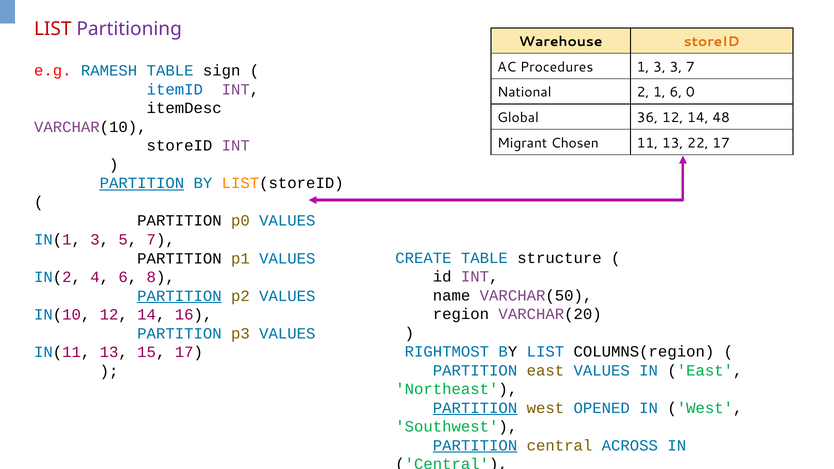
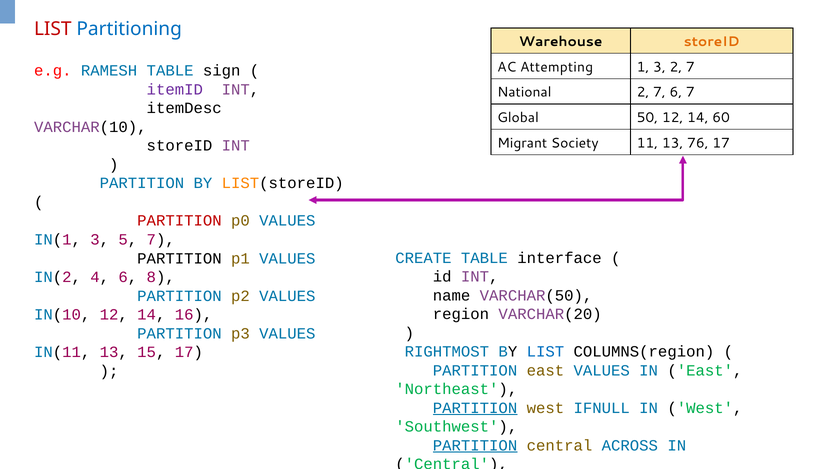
Partitioning colour: purple -> blue
Procedures: Procedures -> Attempting
3 3: 3 -> 2
itemID colour: blue -> purple
National 2 1: 1 -> 7
6 0: 0 -> 7
36: 36 -> 50
48: 48 -> 60
Chosen: Chosen -> Society
22: 22 -> 76
PARTITION at (142, 183) underline: present -> none
PARTITION at (179, 221) colour: black -> red
structure: structure -> interface
PARTITION at (179, 296) underline: present -> none
OPENED: OPENED -> IFNULL
